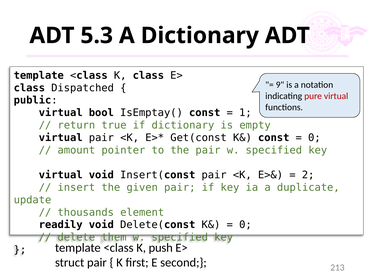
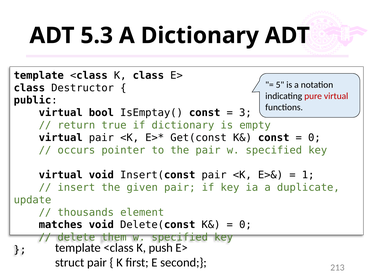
9: 9 -> 5
Dispatched: Dispatched -> Destructor
1: 1 -> 3
amount: amount -> occurs
2: 2 -> 1
readily: readily -> matches
